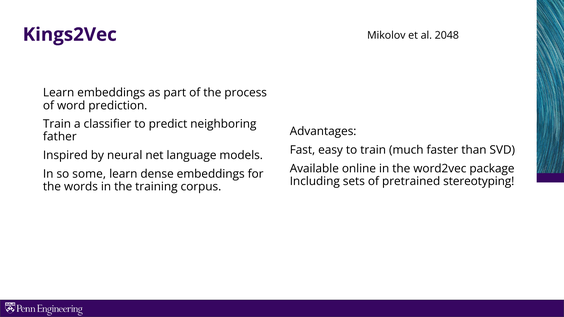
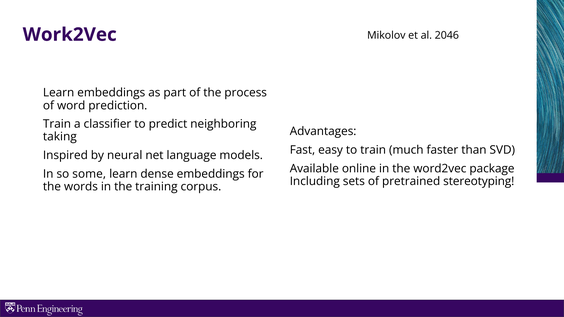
Kings2Vec: Kings2Vec -> Work2Vec
2048: 2048 -> 2046
father: father -> taking
